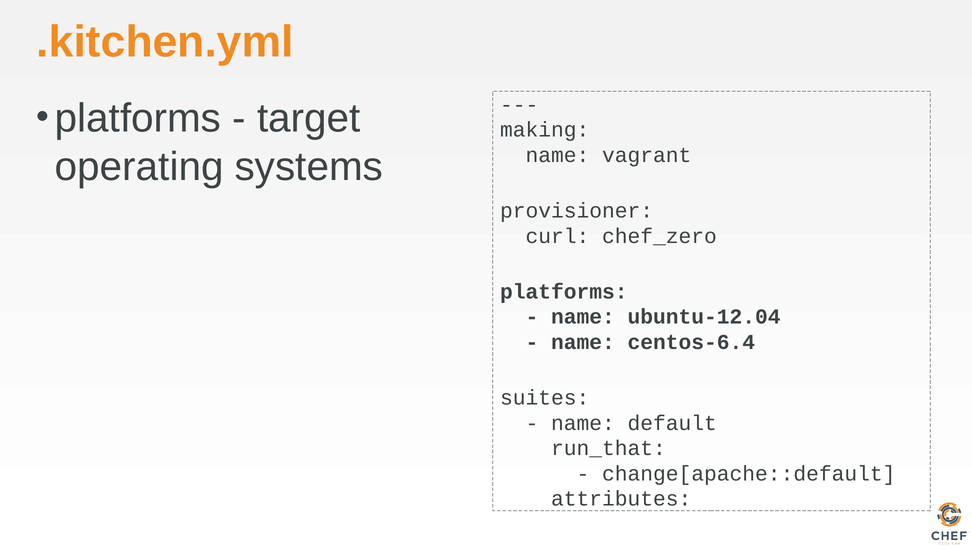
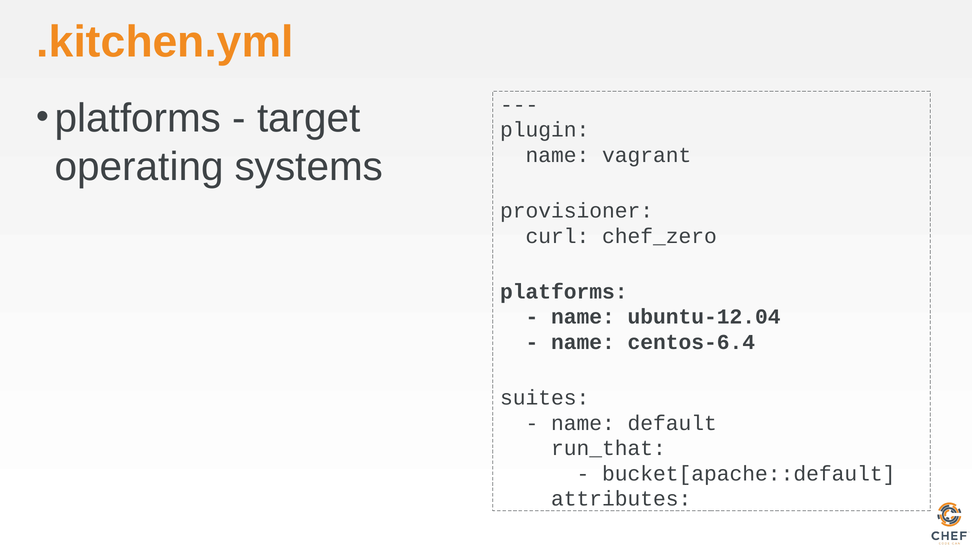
making: making -> plugin
change[apache::default: change[apache::default -> bucket[apache::default
